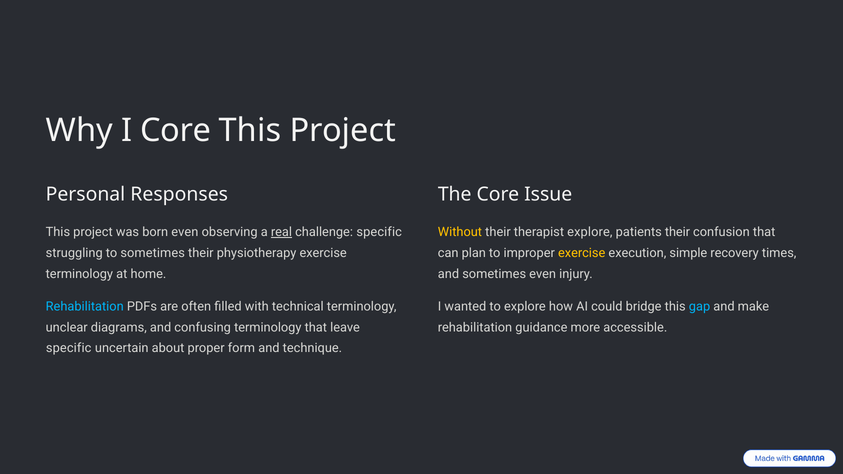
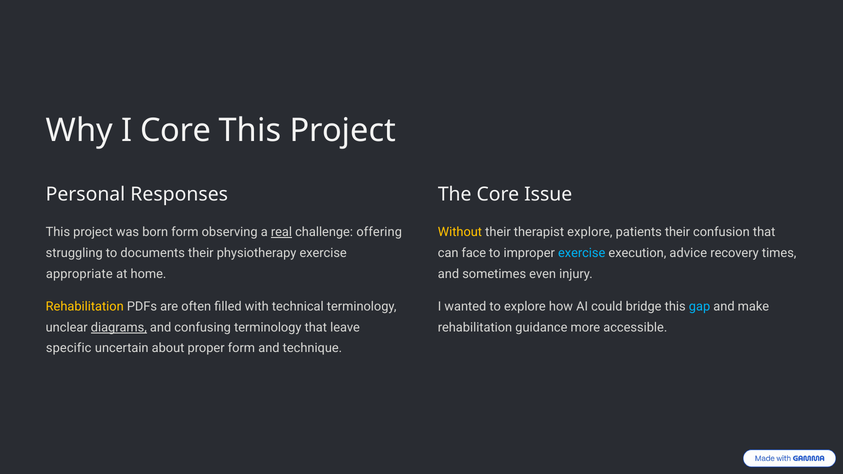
born even: even -> form
challenge specific: specific -> offering
to sometimes: sometimes -> documents
plan: plan -> face
exercise at (582, 253) colour: yellow -> light blue
simple: simple -> advice
terminology at (79, 274): terminology -> appropriate
Rehabilitation at (85, 307) colour: light blue -> yellow
diagrams underline: none -> present
